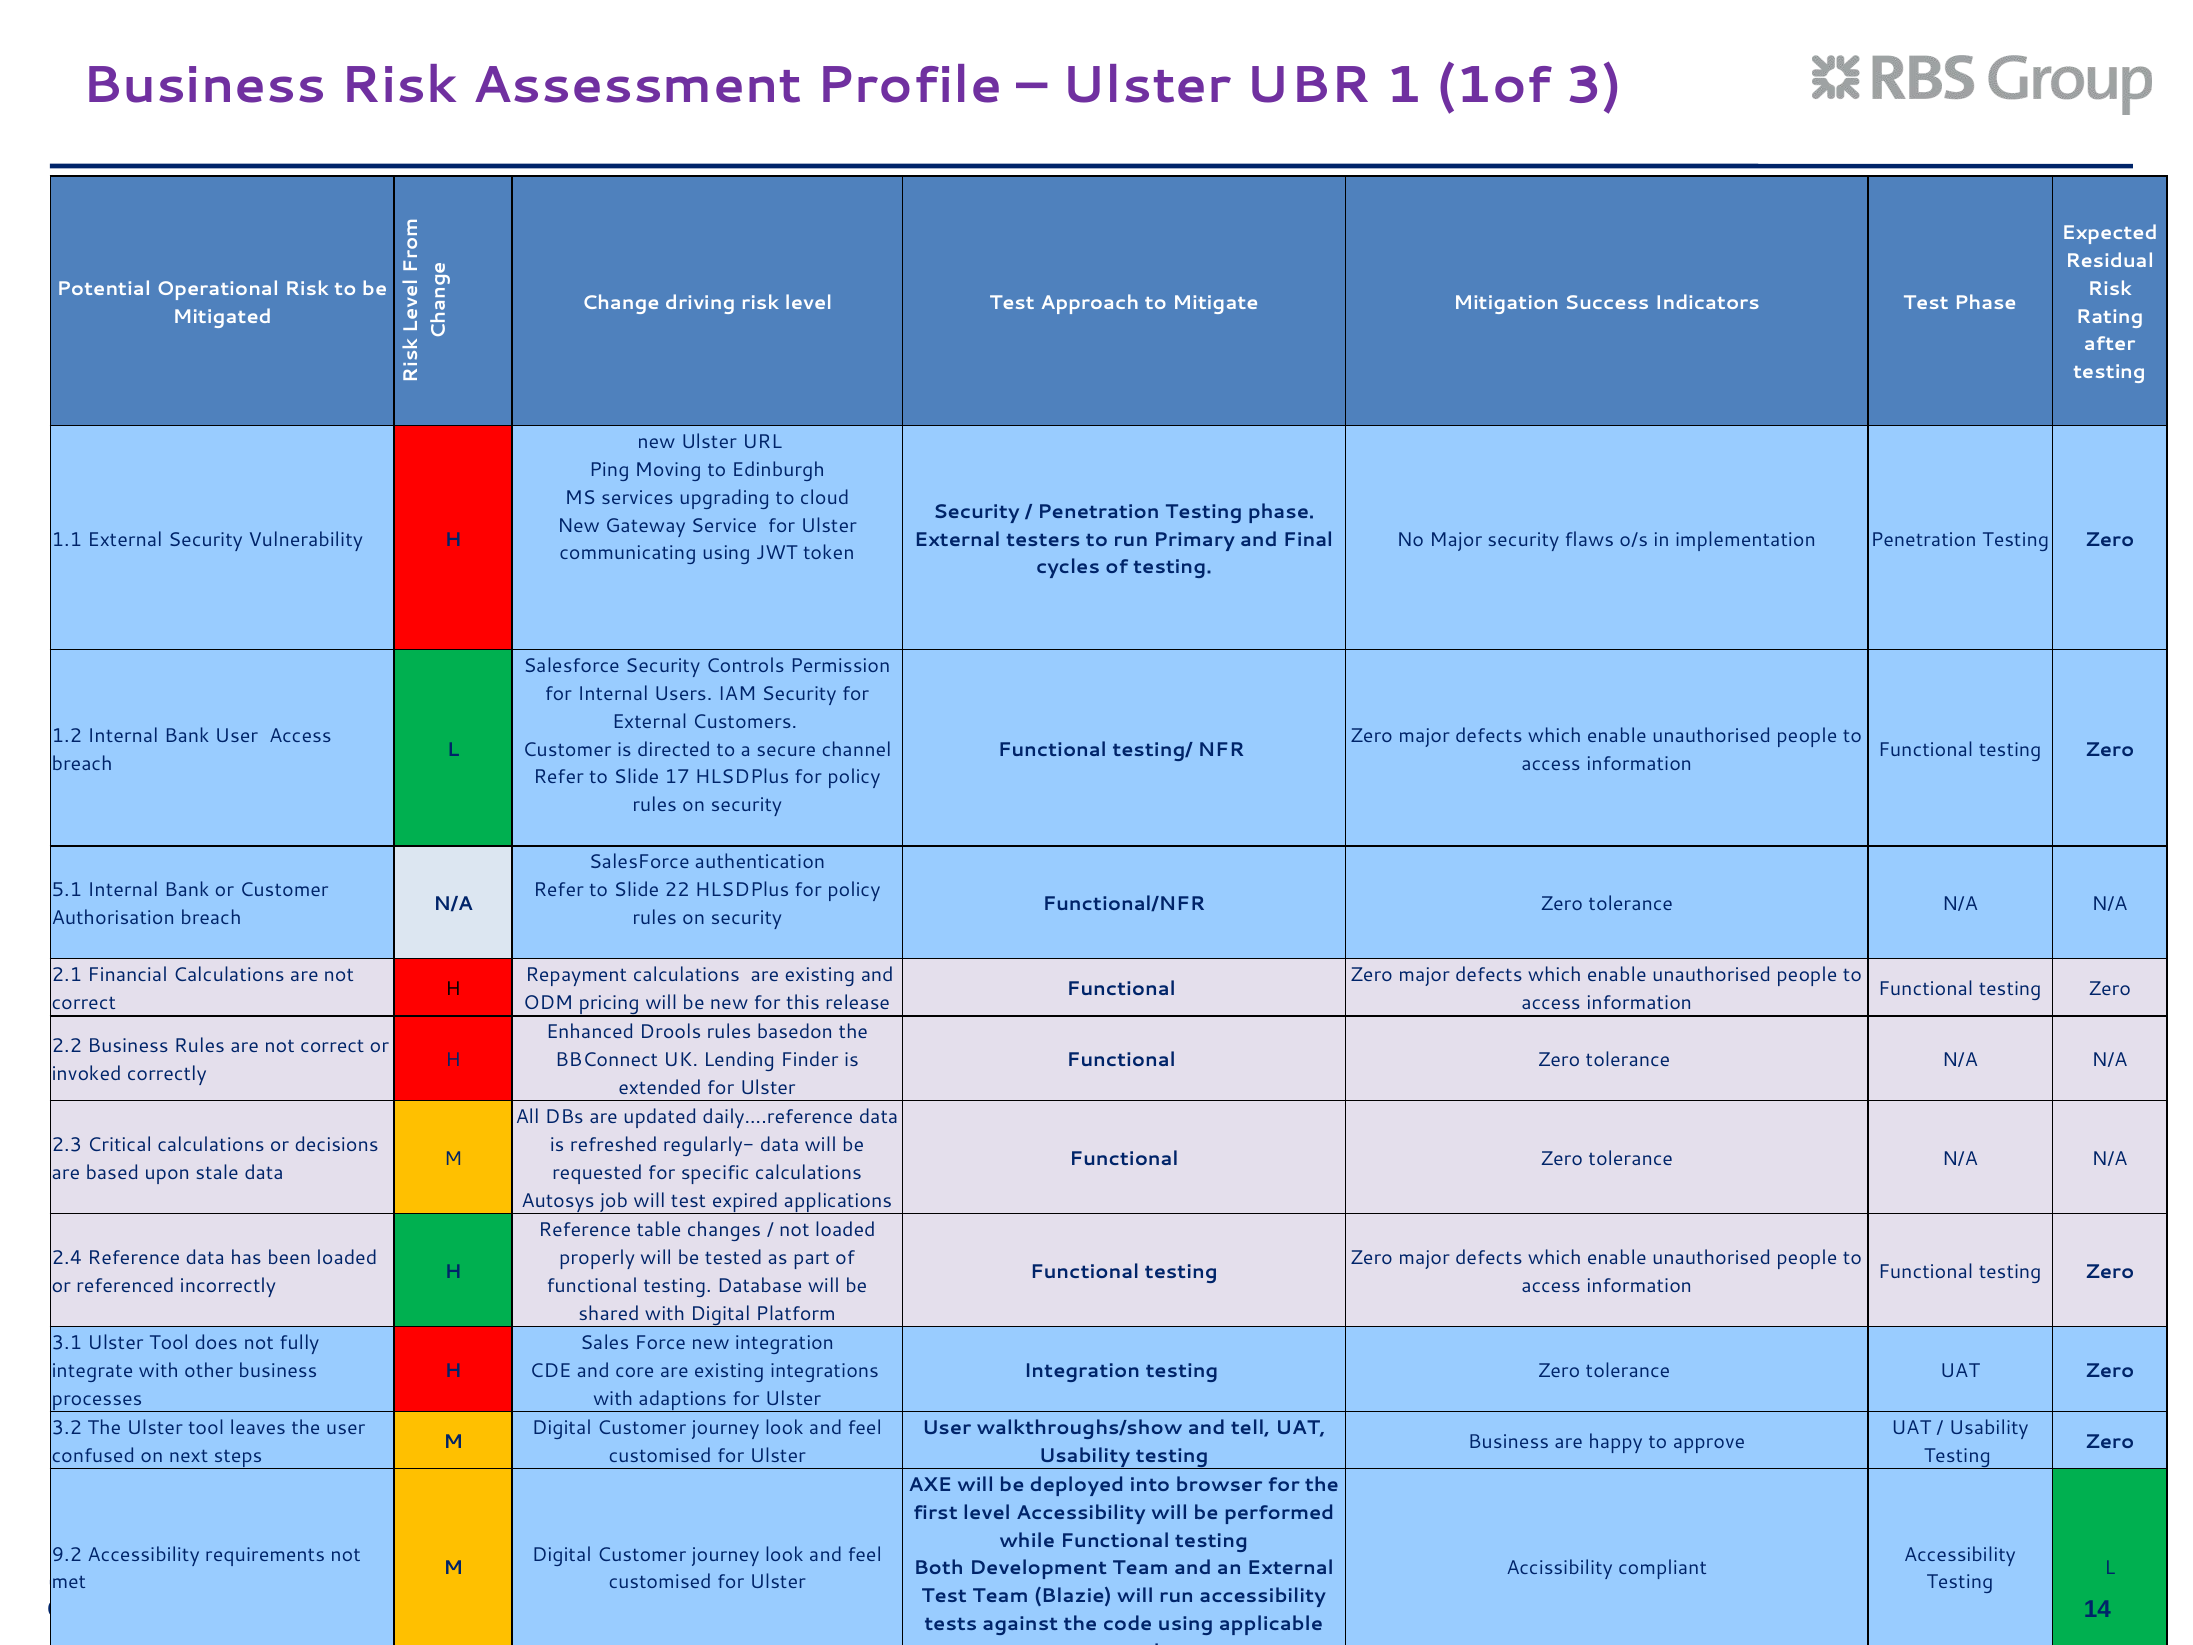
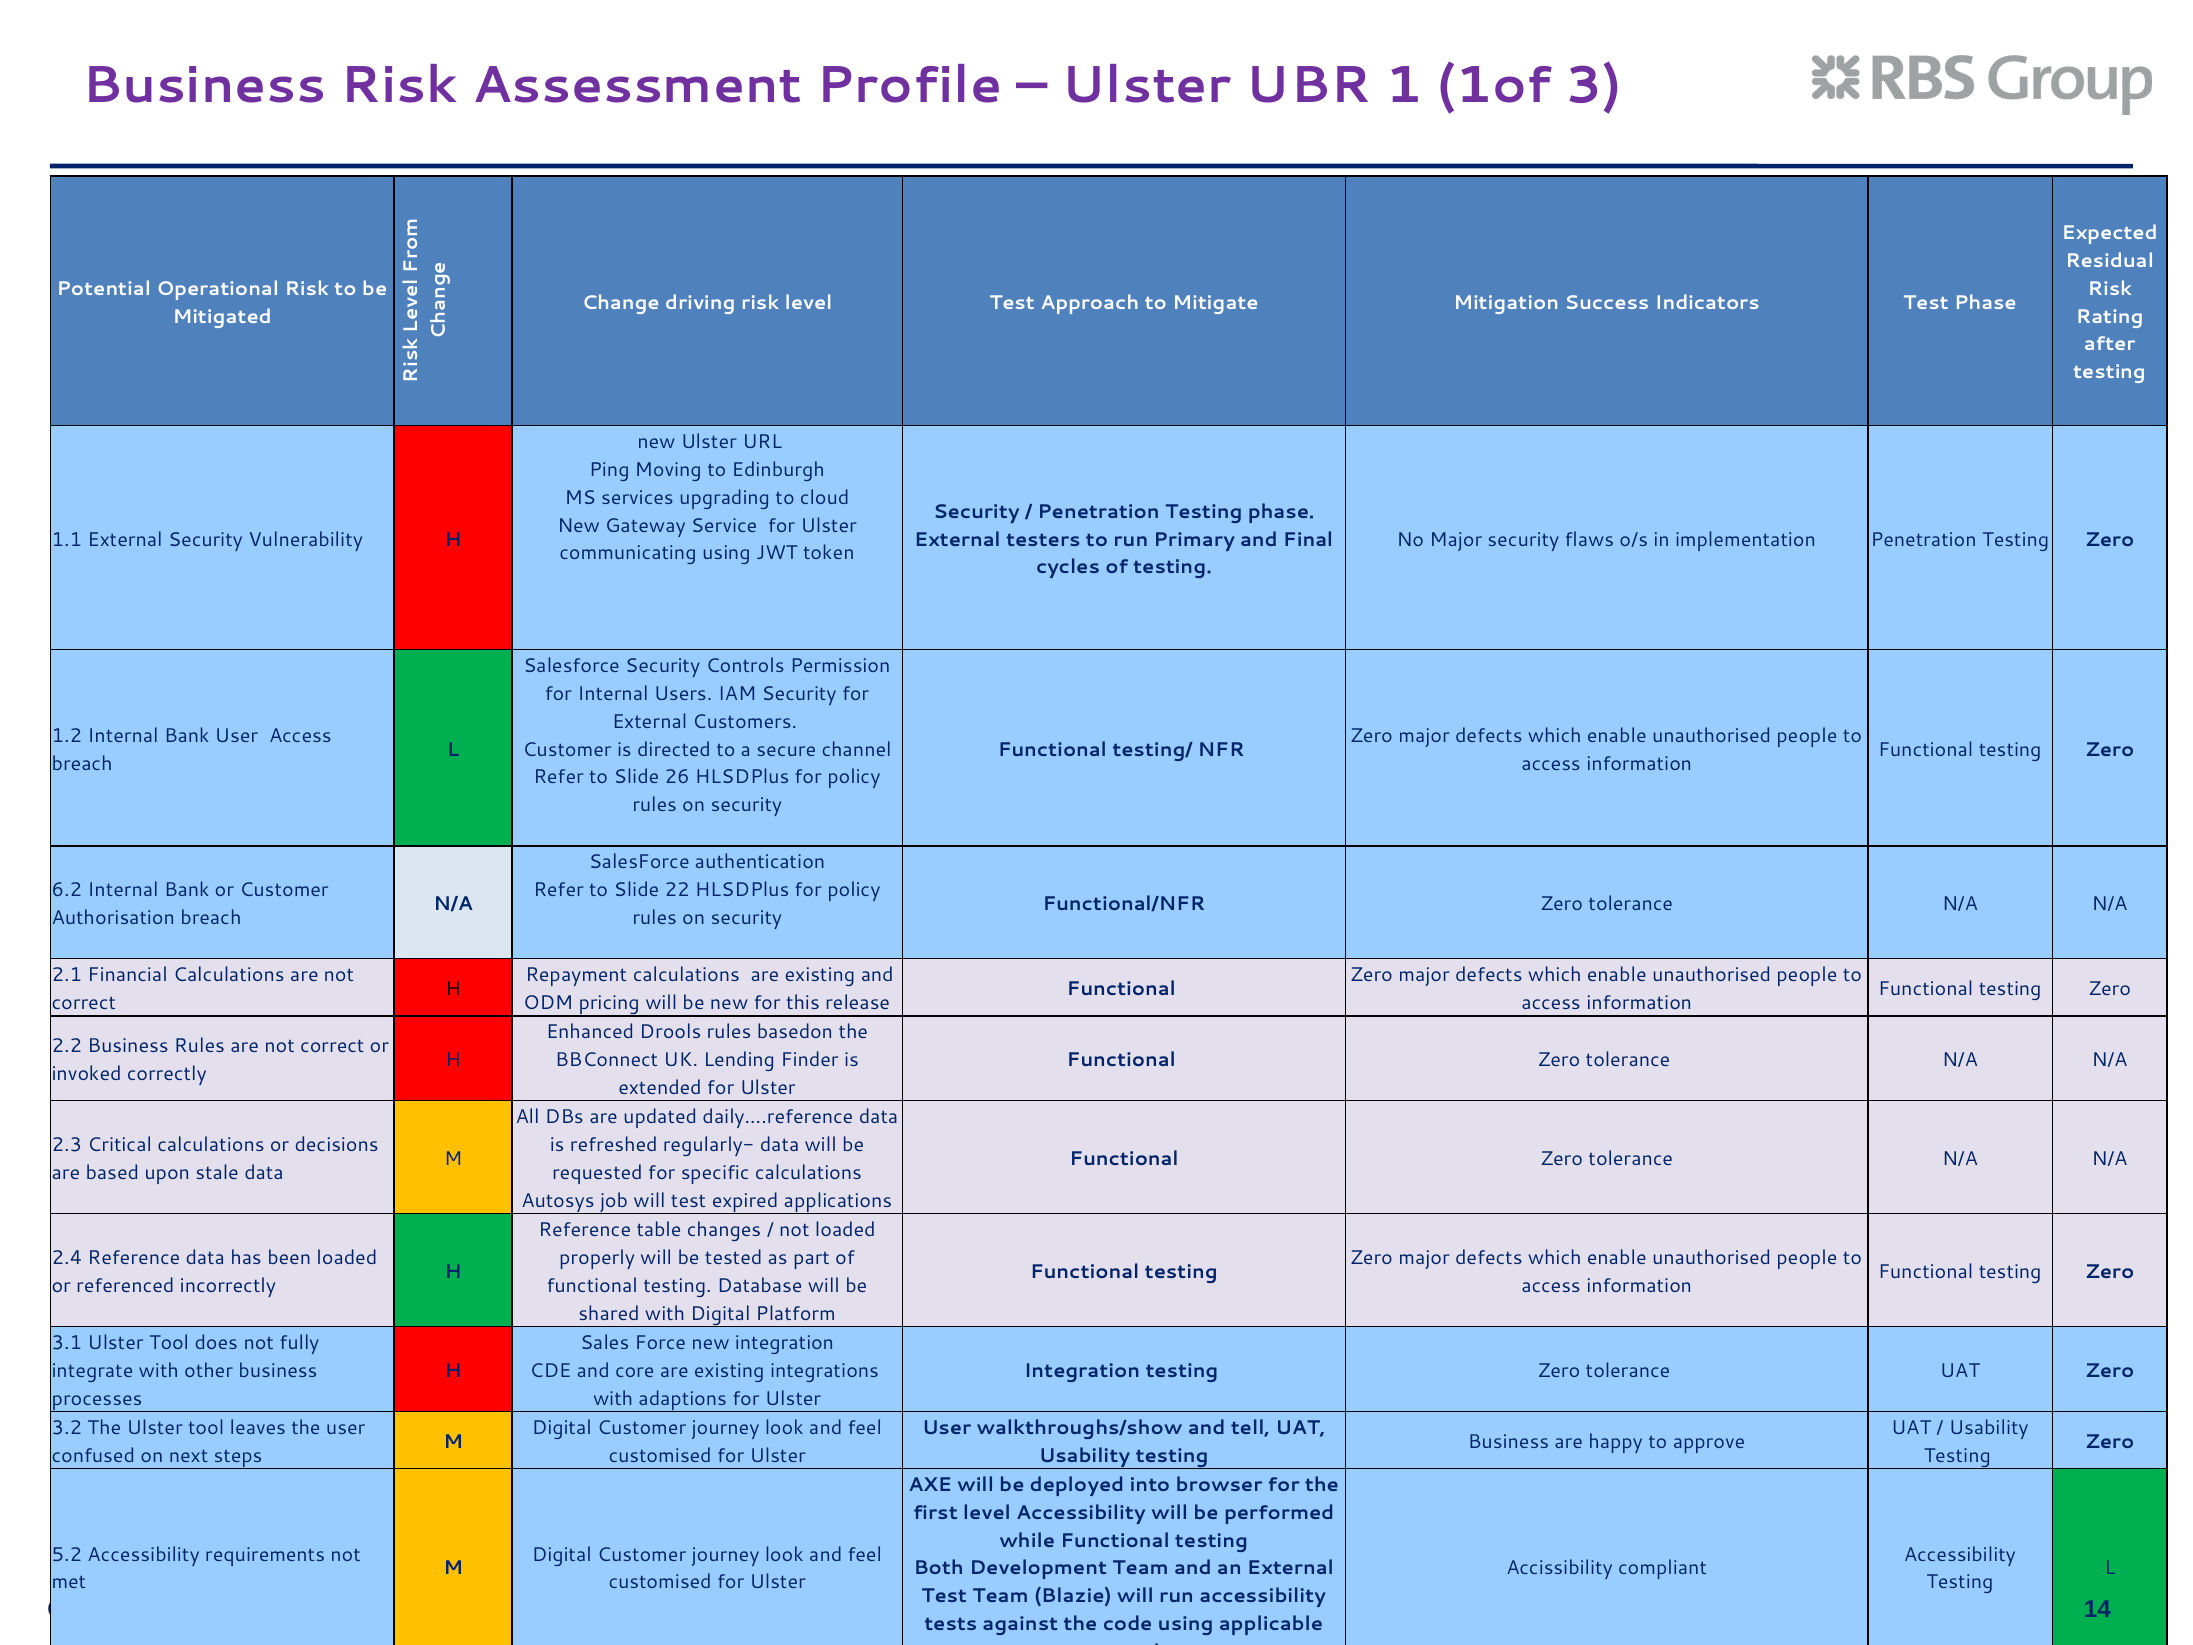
17: 17 -> 26
5.1: 5.1 -> 6.2
9.2: 9.2 -> 5.2
